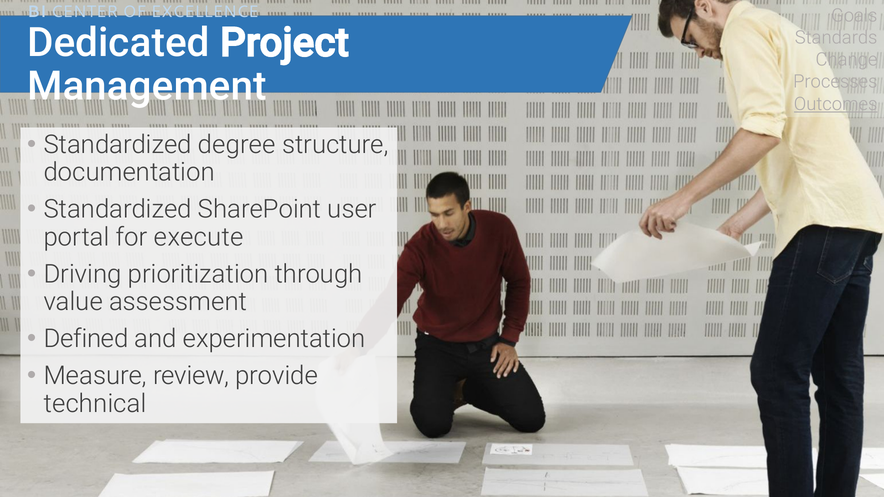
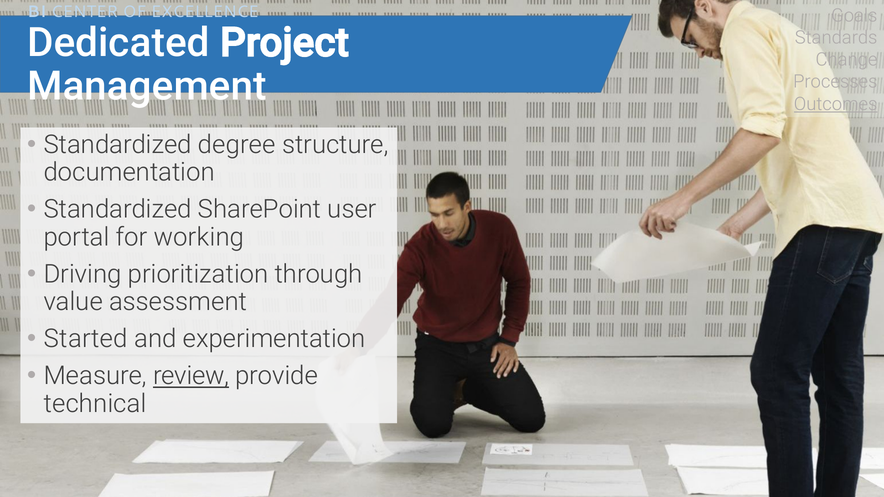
execute: execute -> working
Defined: Defined -> Started
review underline: none -> present
